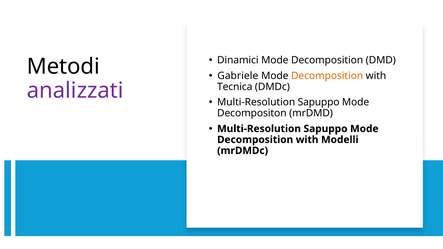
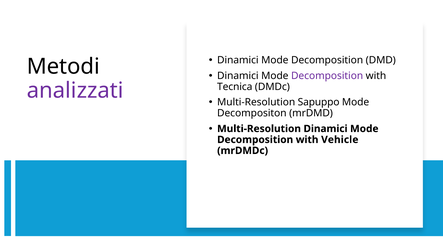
Gabriele at (238, 76): Gabriele -> Dinamici
Decomposition at (327, 76) colour: orange -> purple
Sapuppo at (326, 129): Sapuppo -> Dinamici
Modelli: Modelli -> Vehicle
